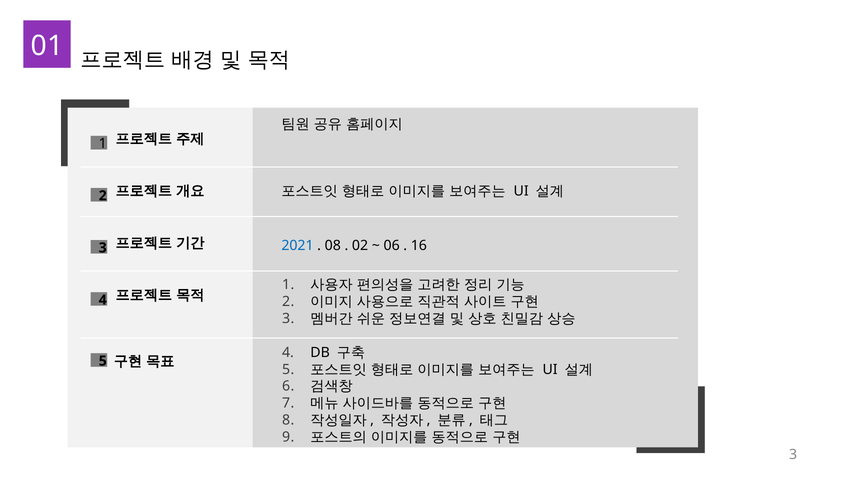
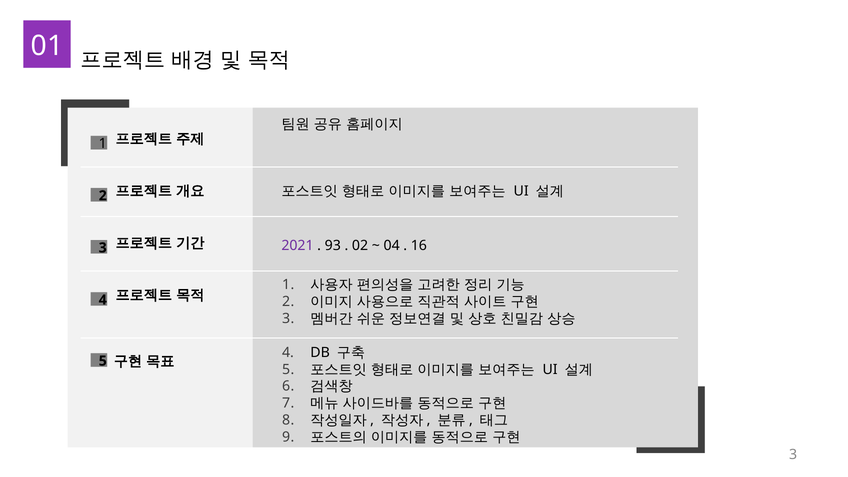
2021 colour: blue -> purple
08: 08 -> 93
06: 06 -> 04
